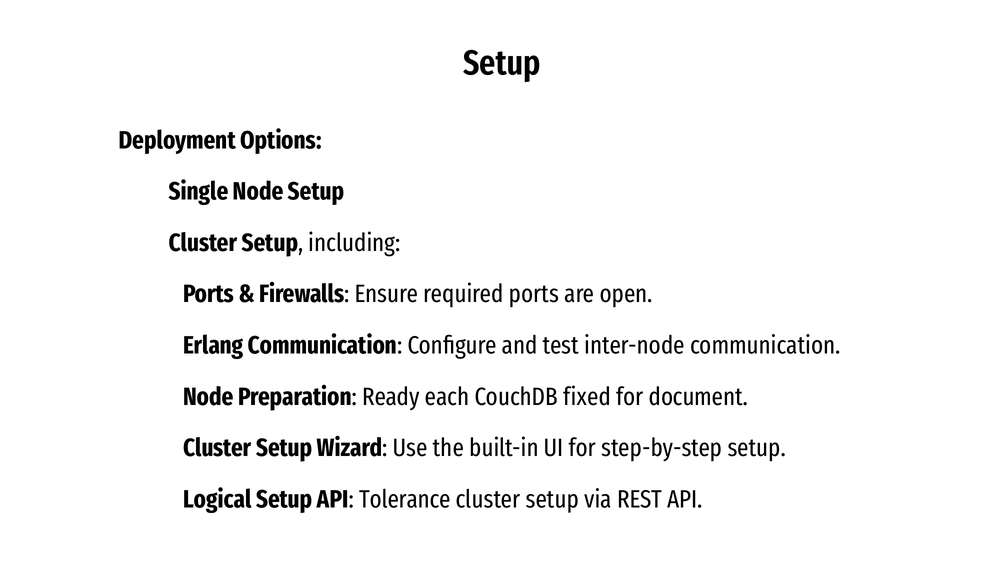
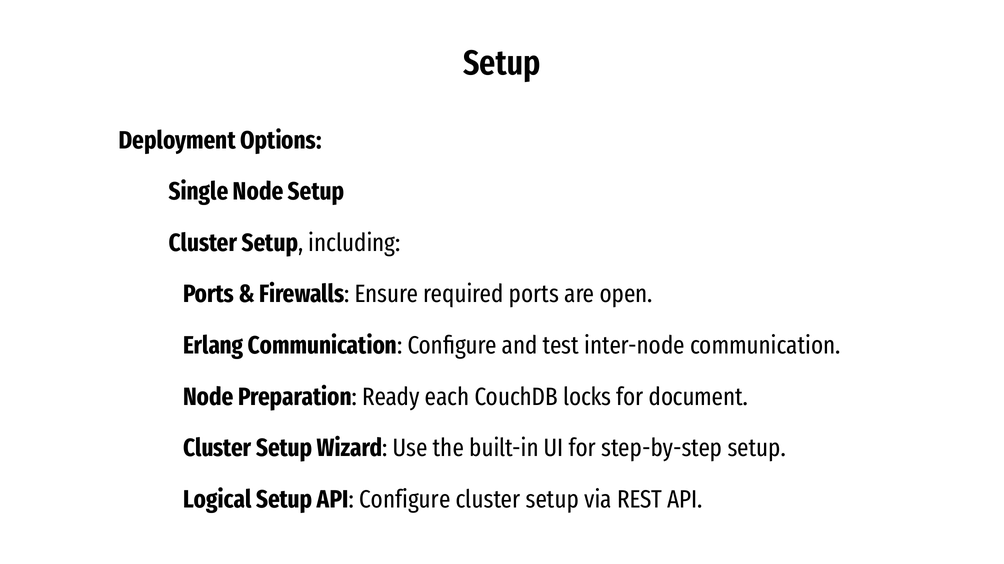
fixed: fixed -> locks
API Tolerance: Tolerance -> Configure
